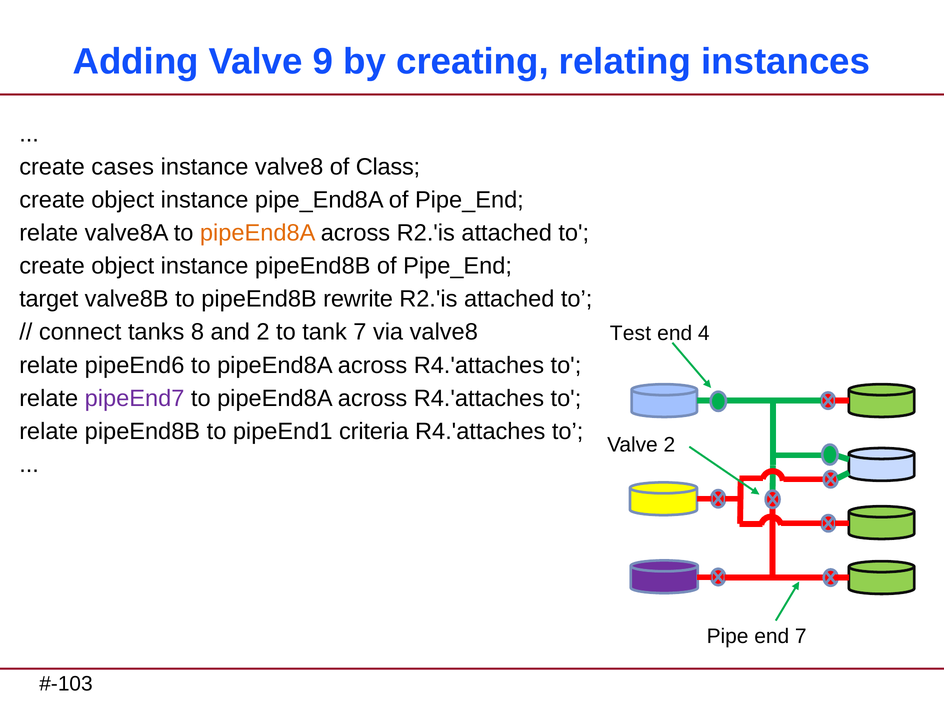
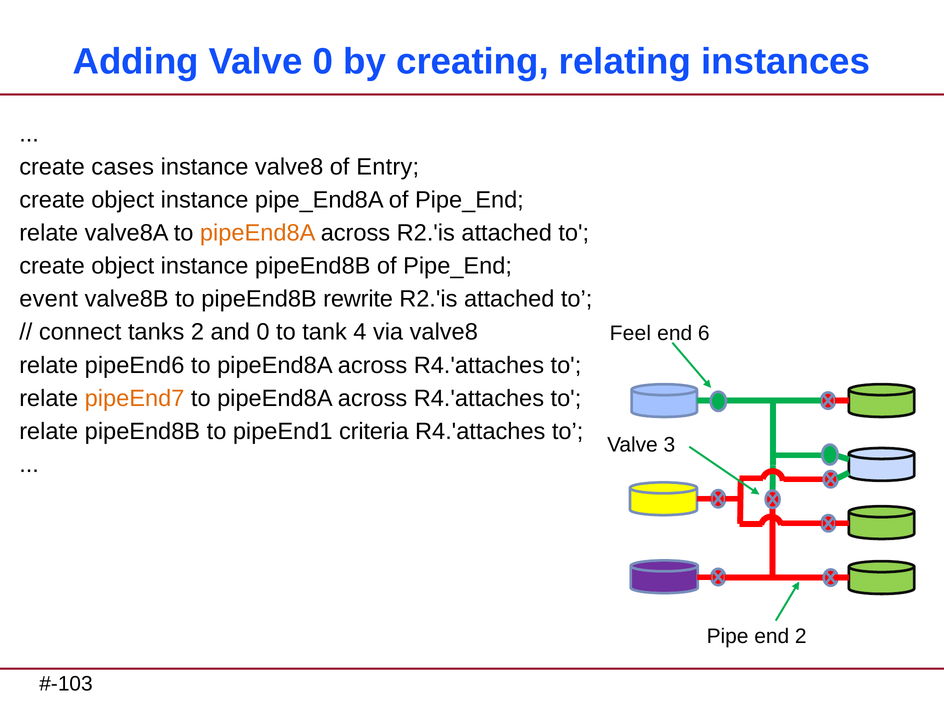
Valve 9: 9 -> 0
Class: Class -> Entry
target: target -> event
tanks 8: 8 -> 2
and 2: 2 -> 0
tank 7: 7 -> 4
Test: Test -> Feel
4: 4 -> 6
pipeEnd7 colour: purple -> orange
Valve 2: 2 -> 3
end 7: 7 -> 2
